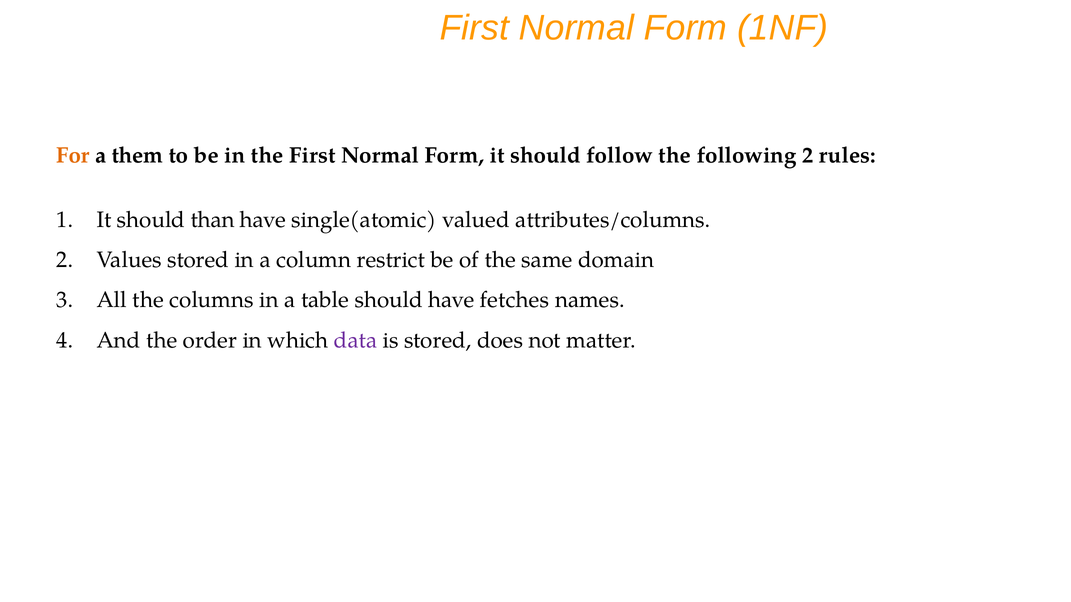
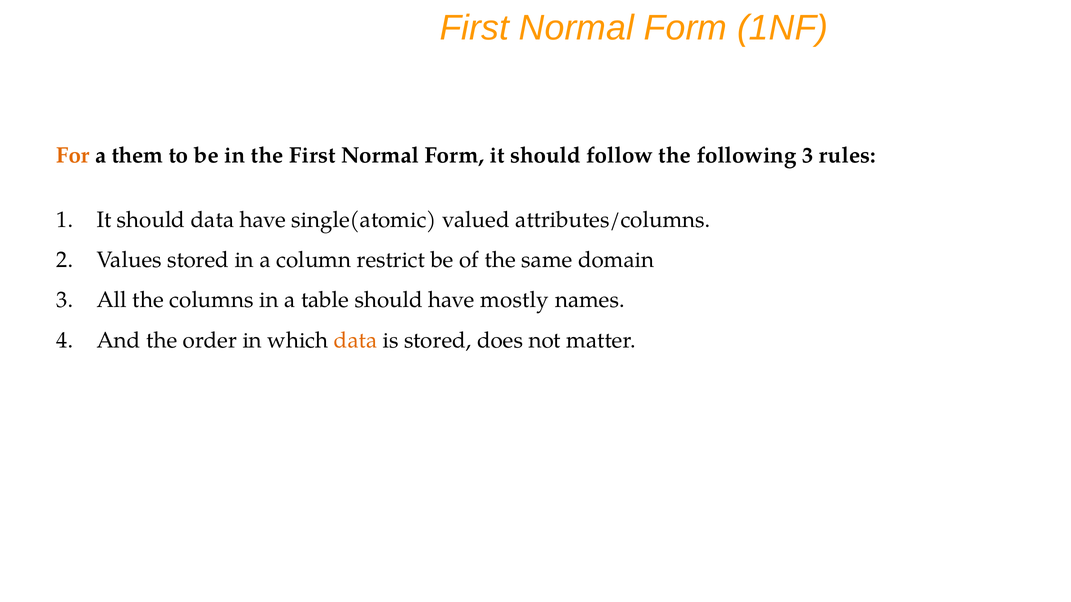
following 2: 2 -> 3
should than: than -> data
fetches: fetches -> mostly
data at (356, 340) colour: purple -> orange
